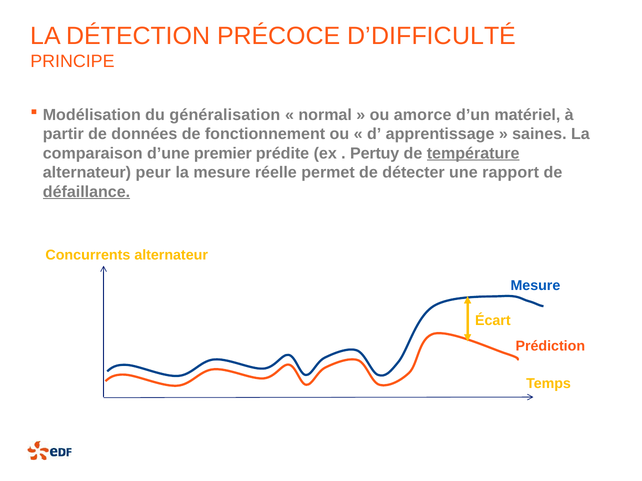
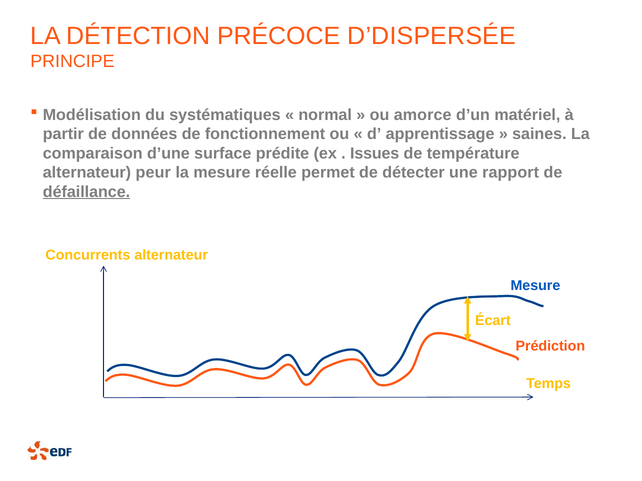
D’DIFFICULTÉ: D’DIFFICULTÉ -> D’DISPERSÉE
généralisation: généralisation -> systématiques
premier: premier -> surface
Pertuy: Pertuy -> Issues
température underline: present -> none
